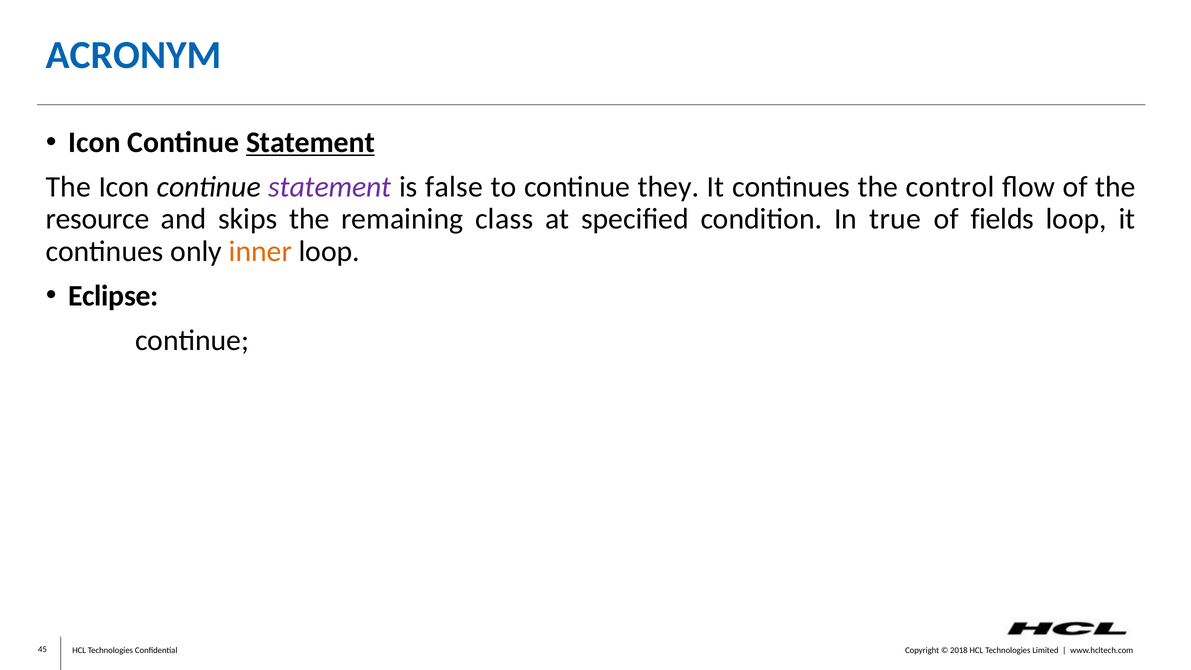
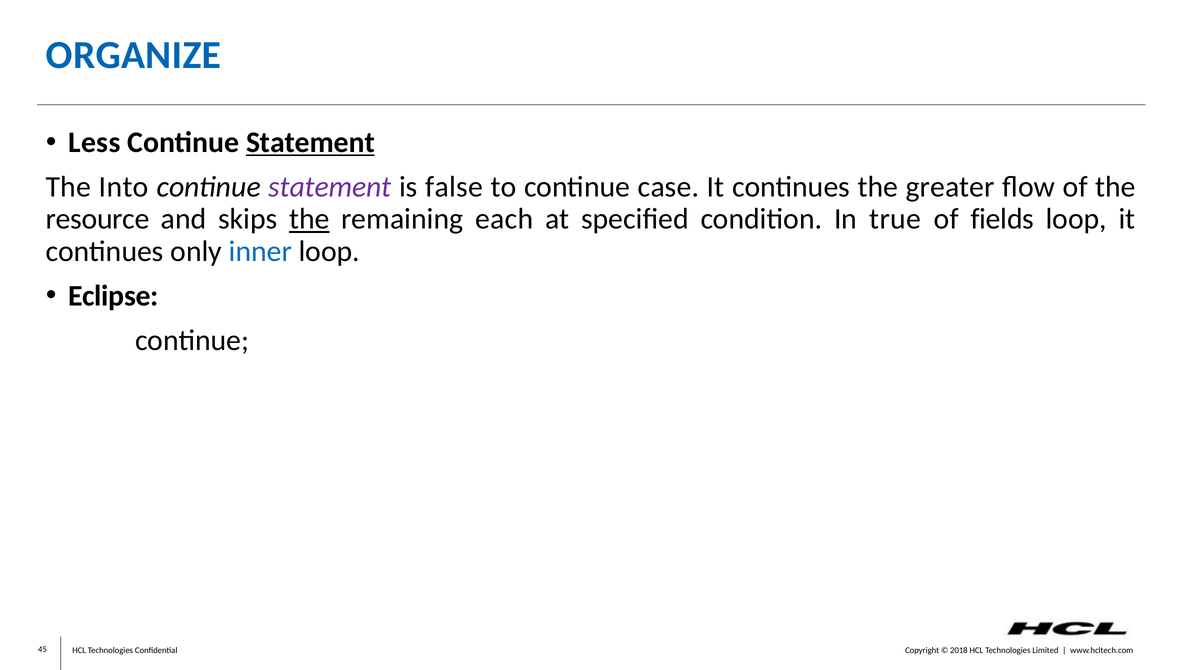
ACRONYM: ACRONYM -> ORGANIZE
Icon at (94, 142): Icon -> Less
The Icon: Icon -> Into
they: they -> case
control: control -> greater
the at (309, 219) underline: none -> present
class: class -> each
inner colour: orange -> blue
